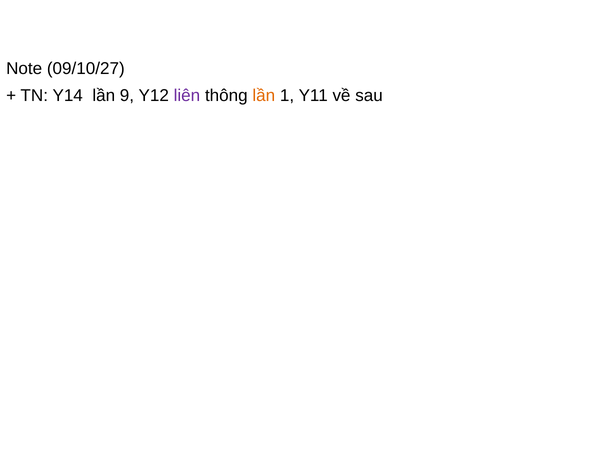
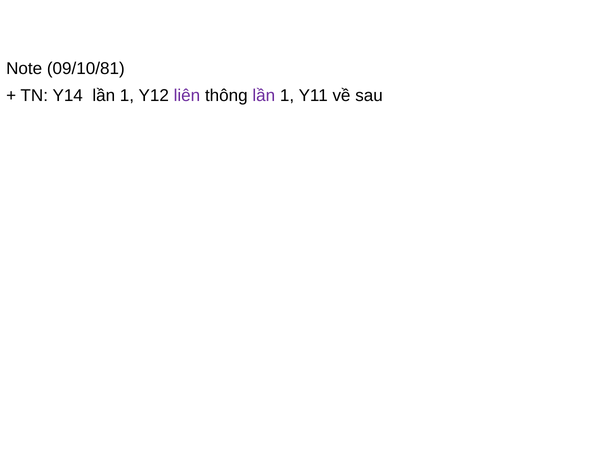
09/10/27: 09/10/27 -> 09/10/81
Y14 lần 9: 9 -> 1
lần at (264, 96) colour: orange -> purple
